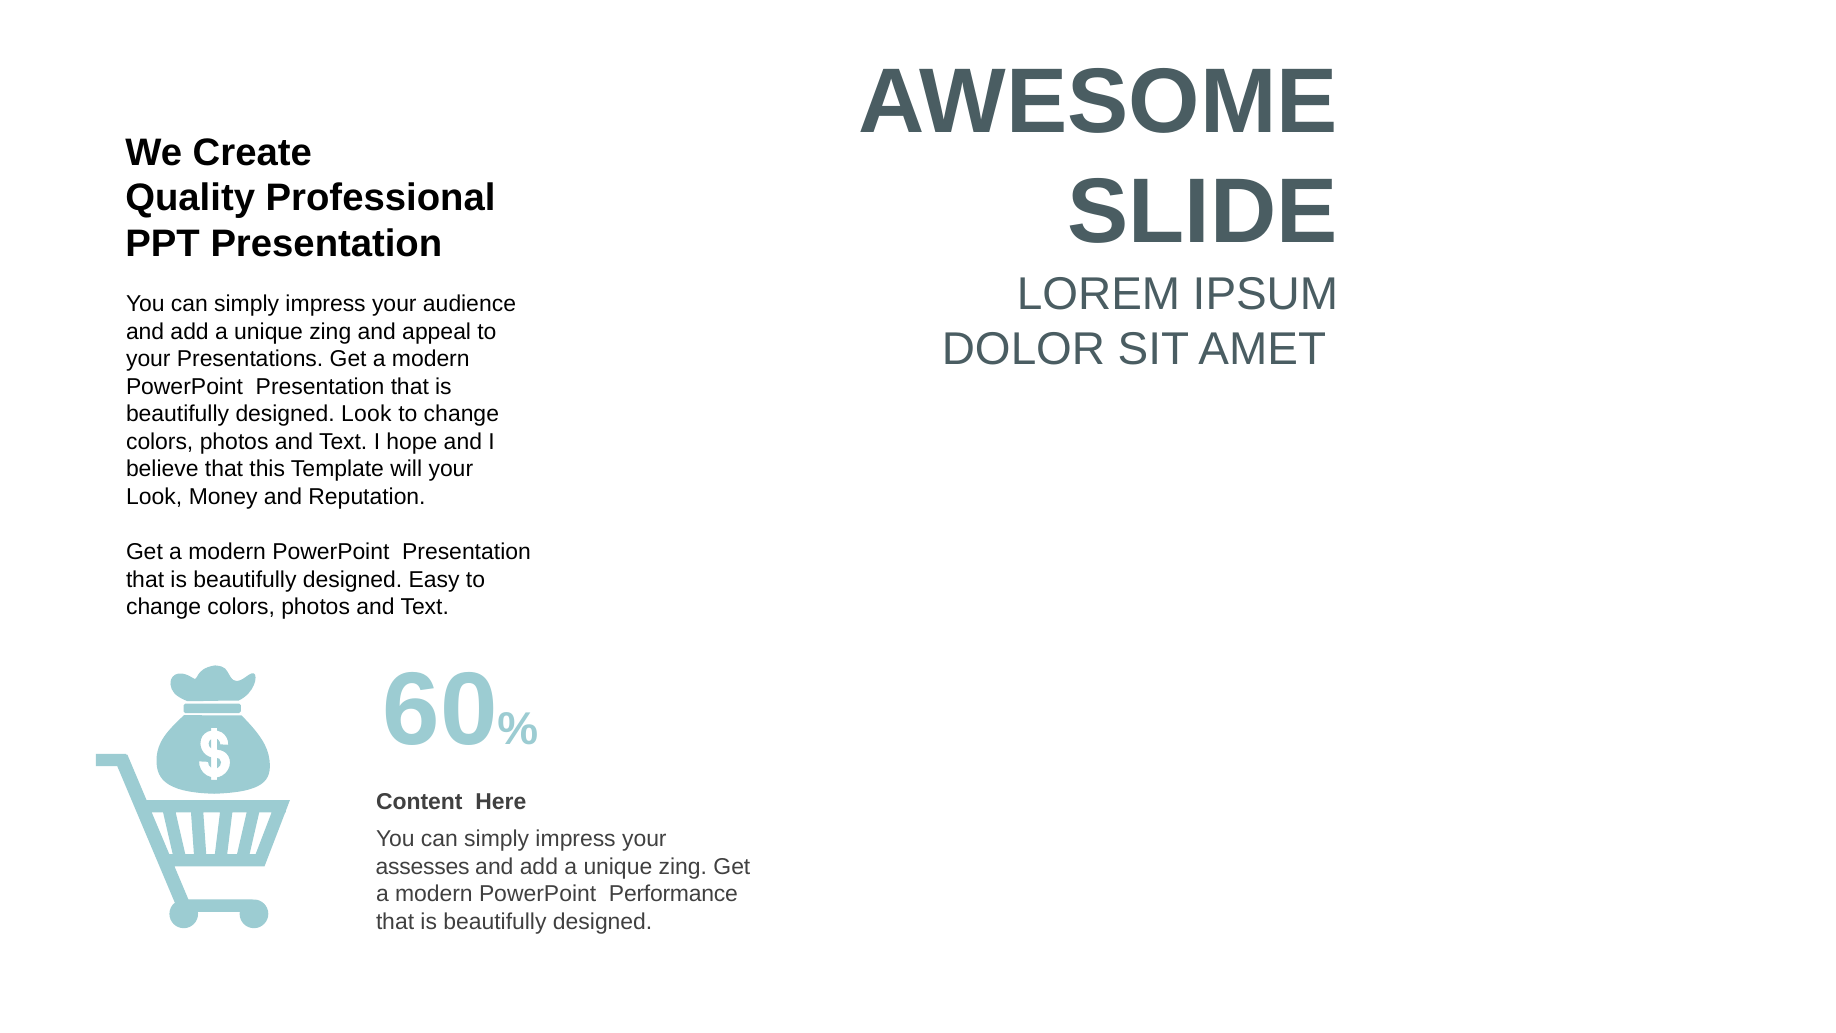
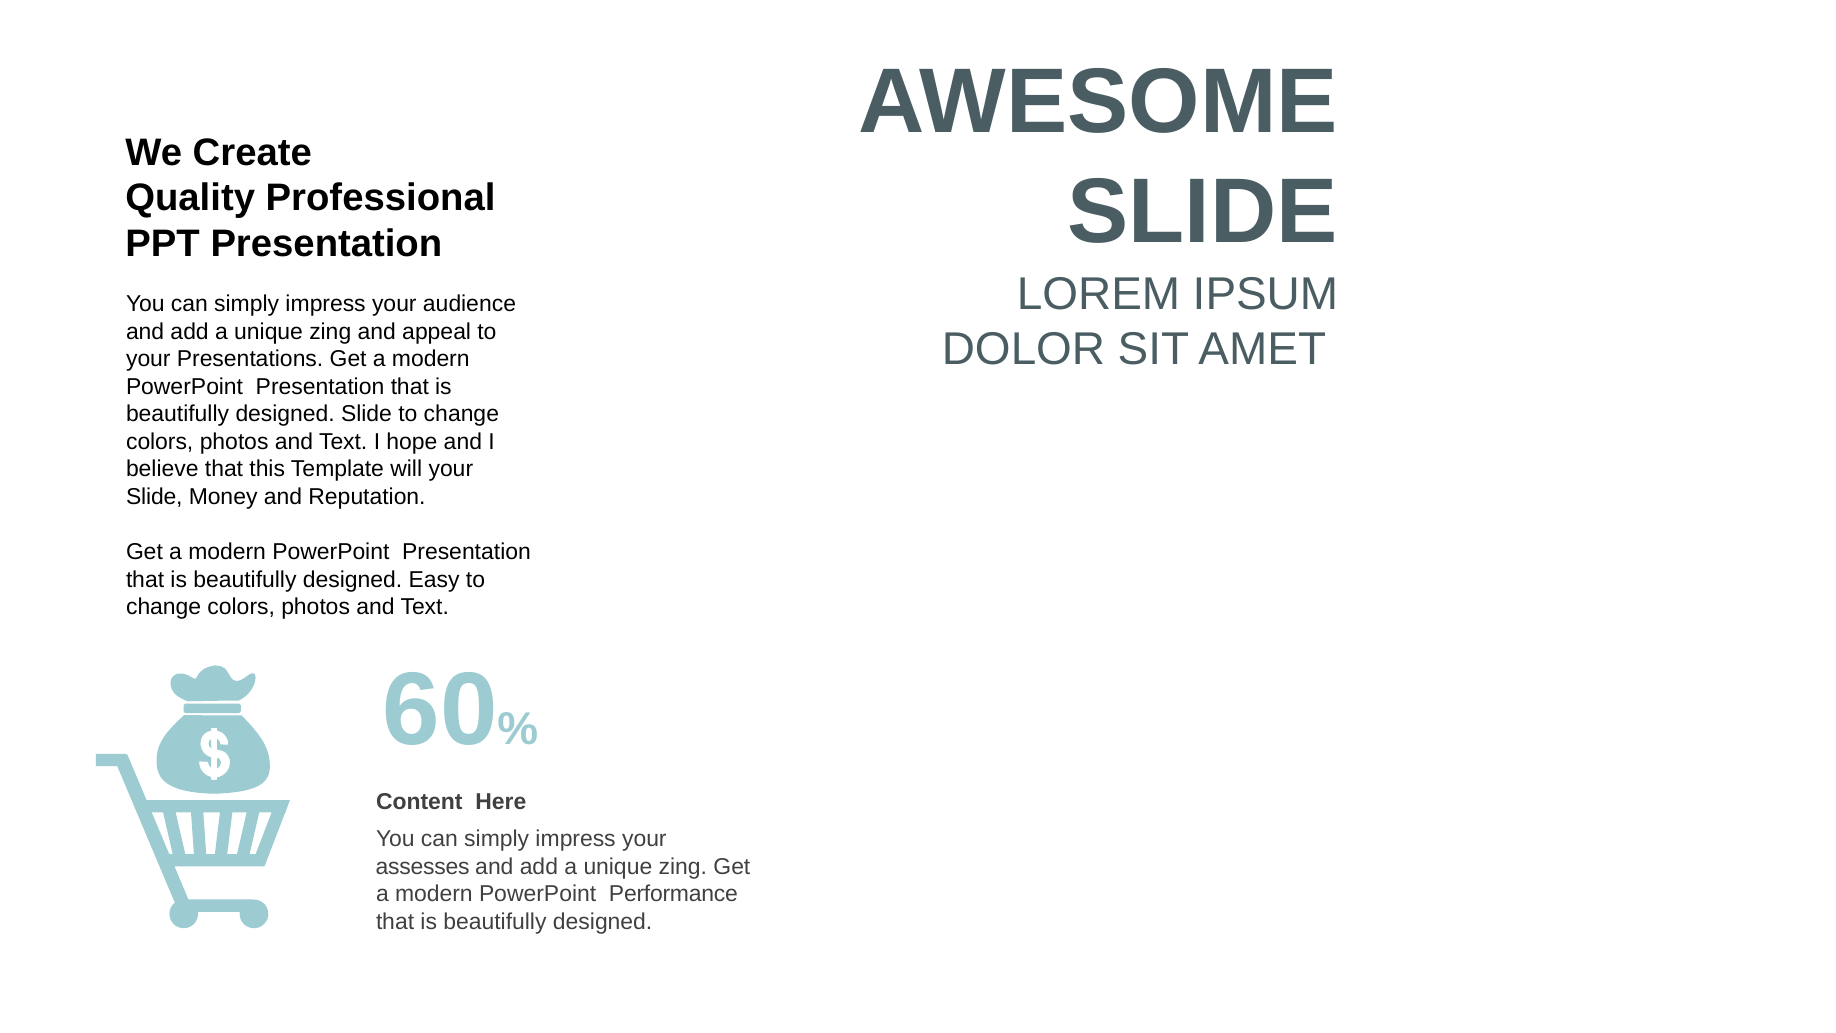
designed Look: Look -> Slide
Look at (154, 497): Look -> Slide
